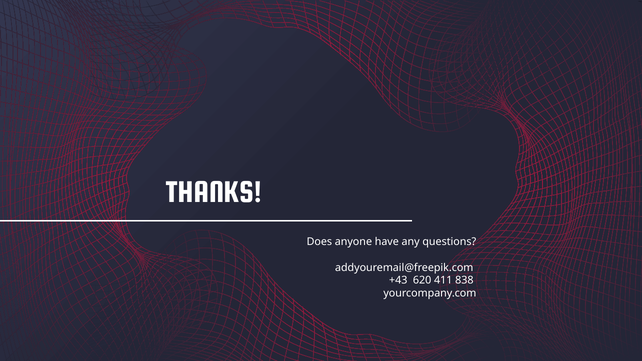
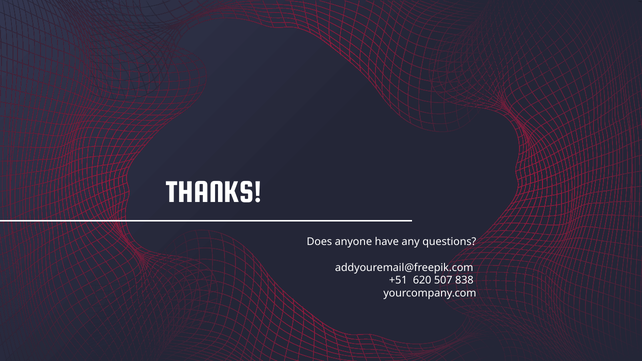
+43: +43 -> +51
411: 411 -> 507
